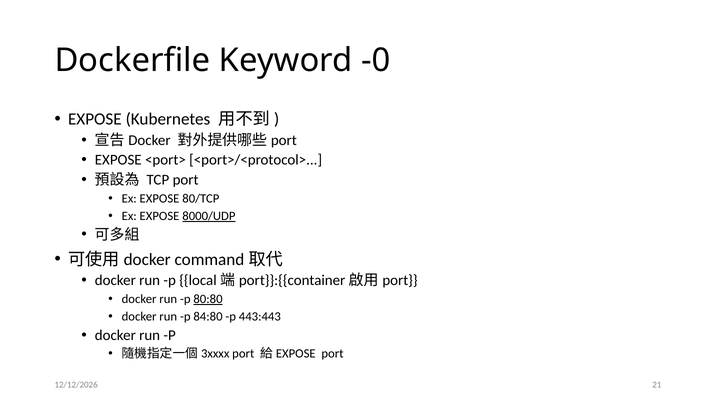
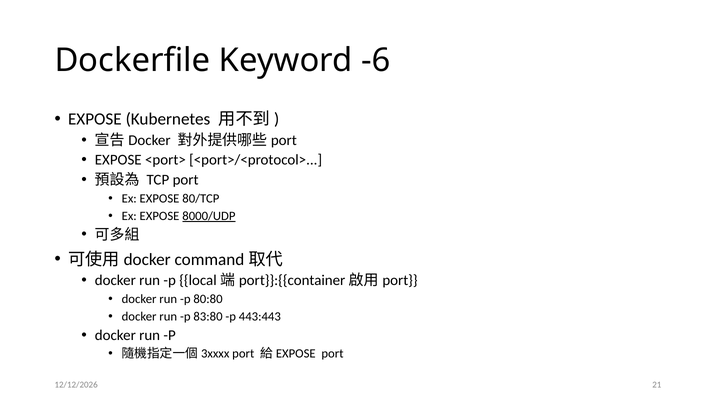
-0: -0 -> -6
80:80 underline: present -> none
84:80: 84:80 -> 83:80
